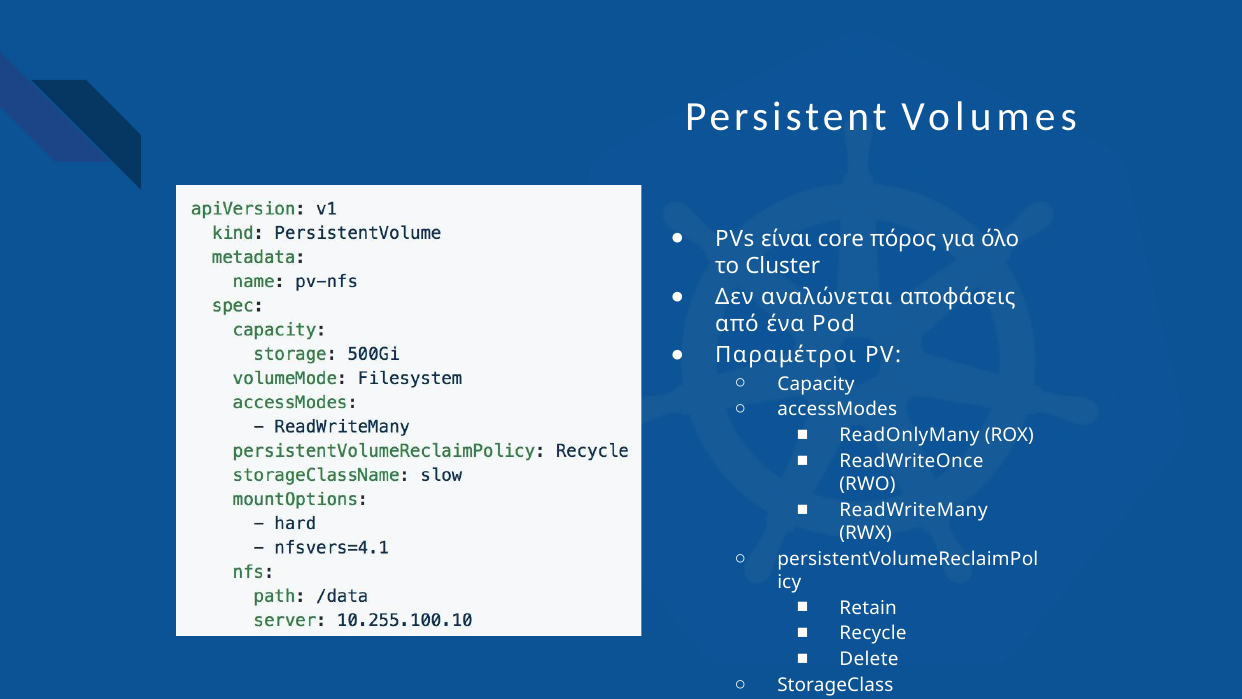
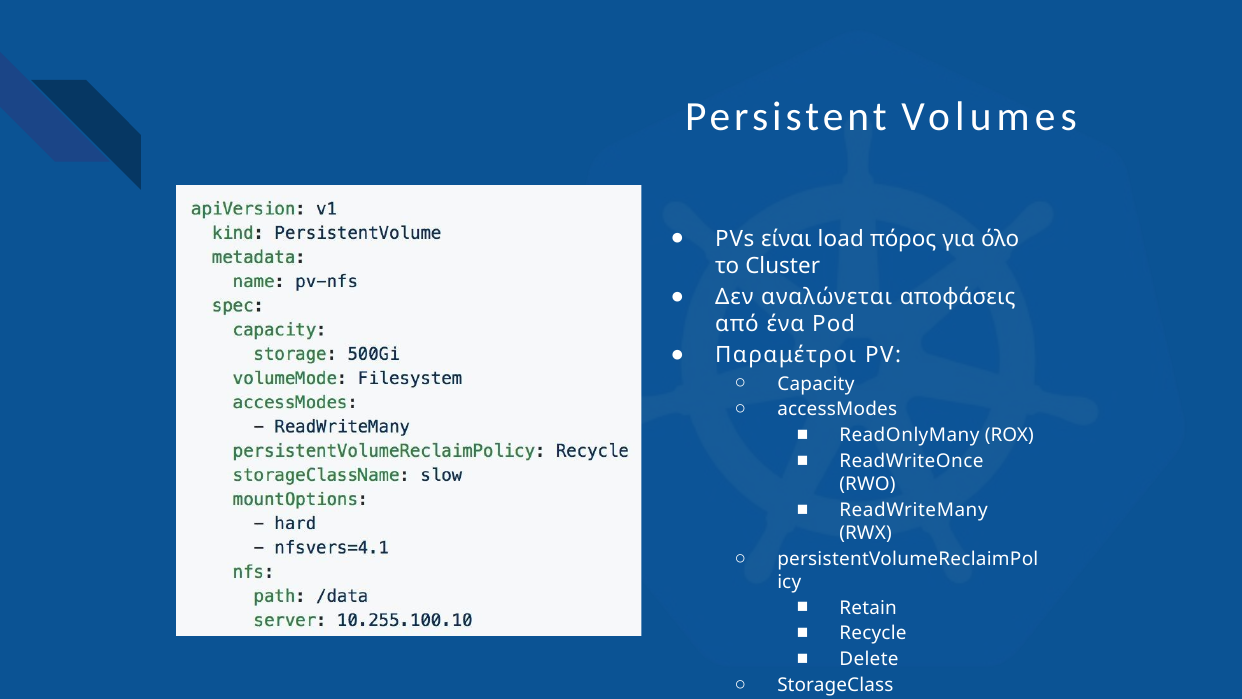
core: core -> load
